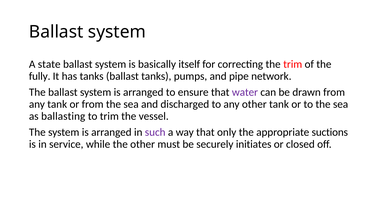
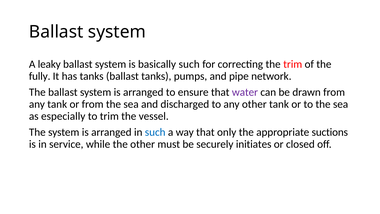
state: state -> leaky
basically itself: itself -> such
ballasting: ballasting -> especially
such at (155, 132) colour: purple -> blue
